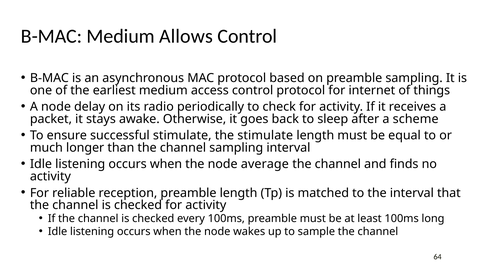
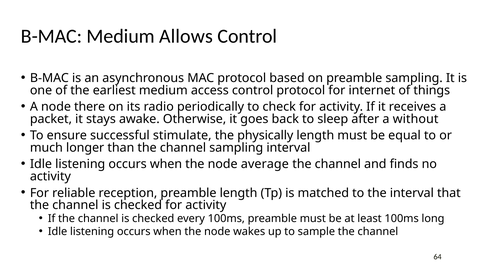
delay: delay -> there
scheme: scheme -> without
the stimulate: stimulate -> physically
